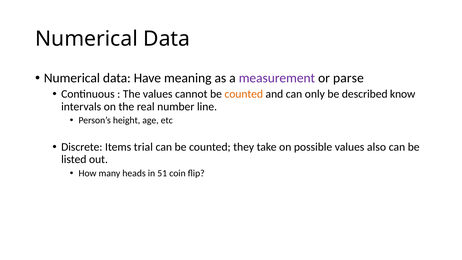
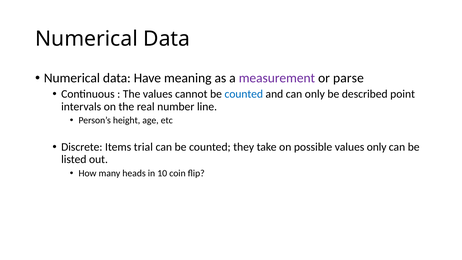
counted at (244, 94) colour: orange -> blue
know: know -> point
values also: also -> only
51: 51 -> 10
